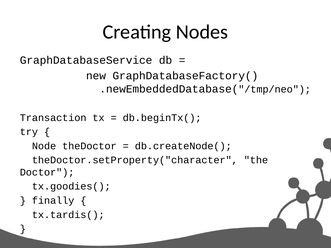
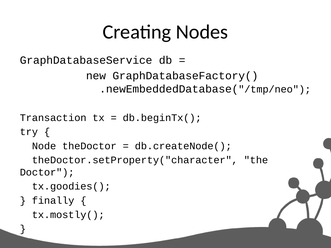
tx.tardis(: tx.tardis( -> tx.mostly(
